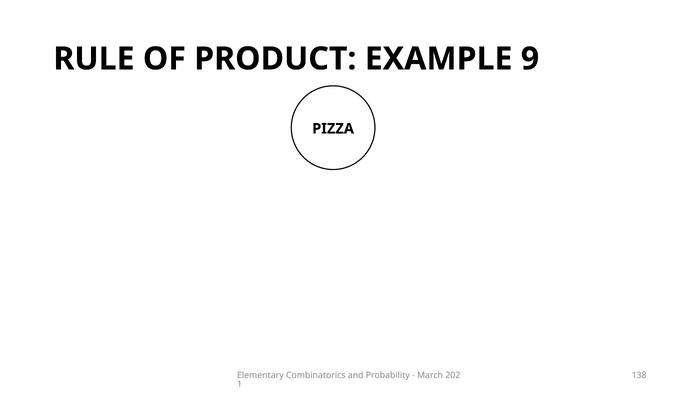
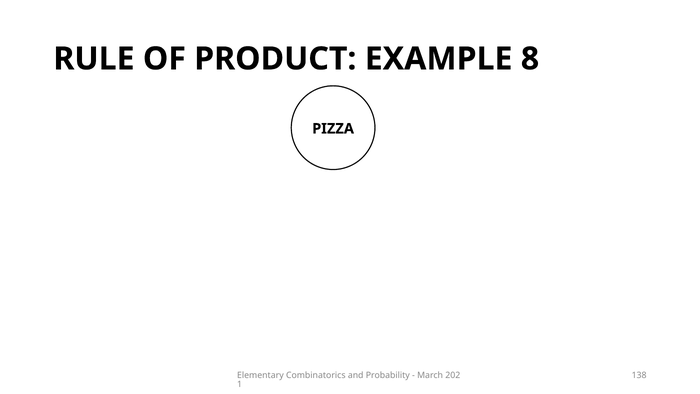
9: 9 -> 8
